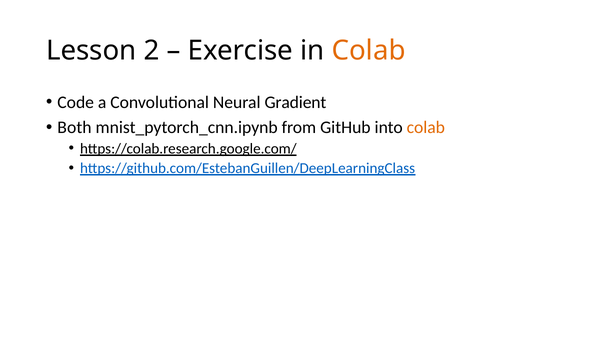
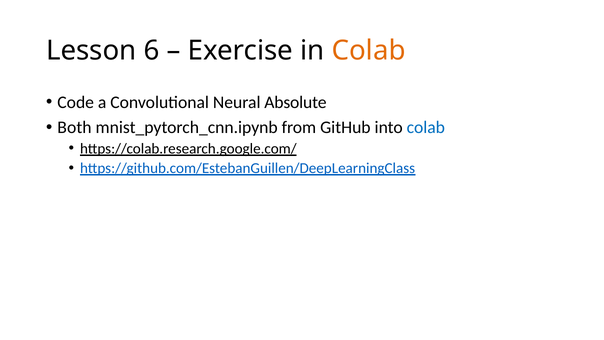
2: 2 -> 6
Gradient: Gradient -> Absolute
colab at (426, 127) colour: orange -> blue
